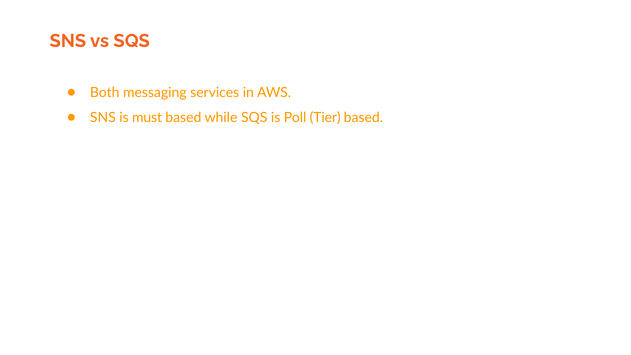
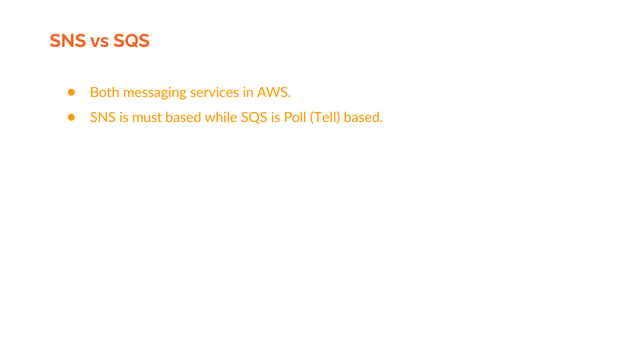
Tier: Tier -> Tell
